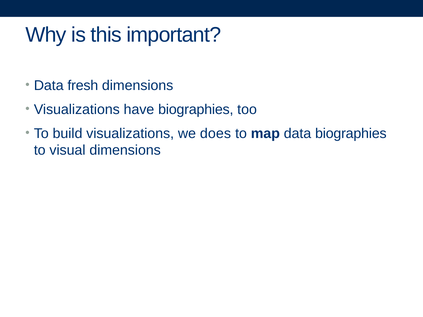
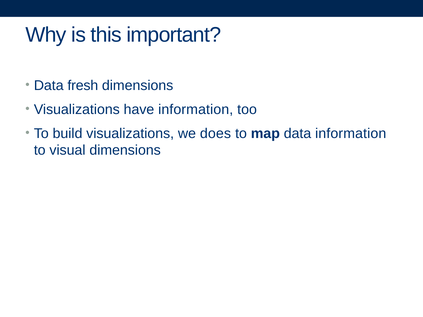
have biographies: biographies -> information
data biographies: biographies -> information
